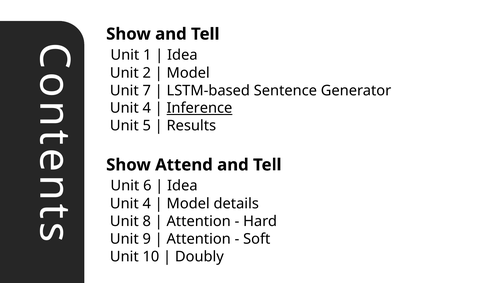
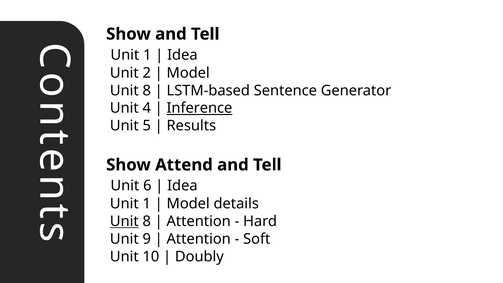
7 at (147, 91): 7 -> 8
4 at (147, 204): 4 -> 1
Unit at (124, 221) underline: none -> present
